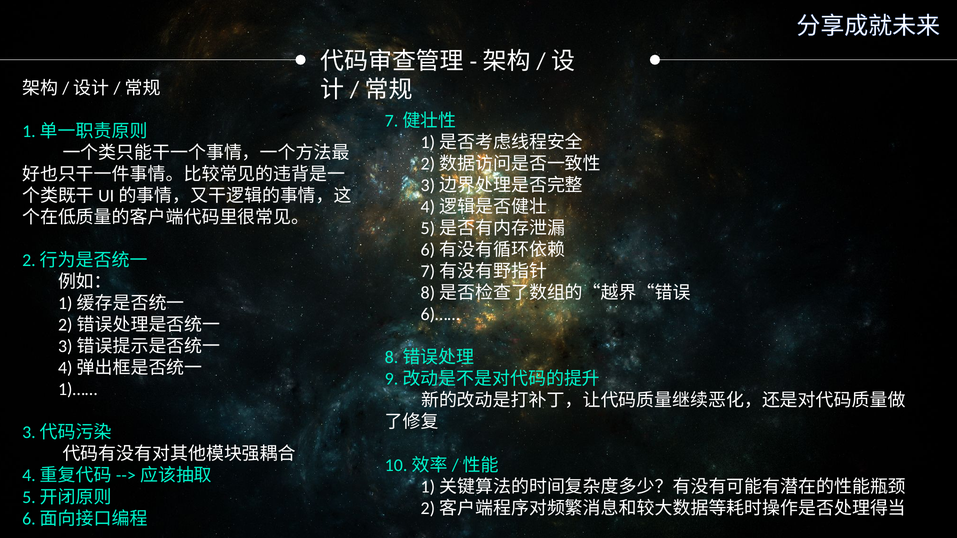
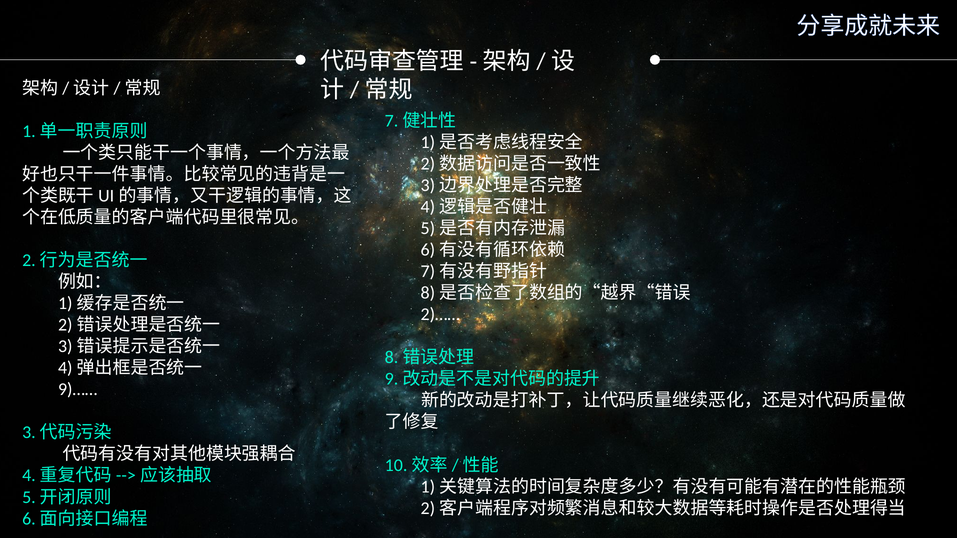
6)……: 6)…… -> 2)……
1)……: 1)…… -> 9)……
